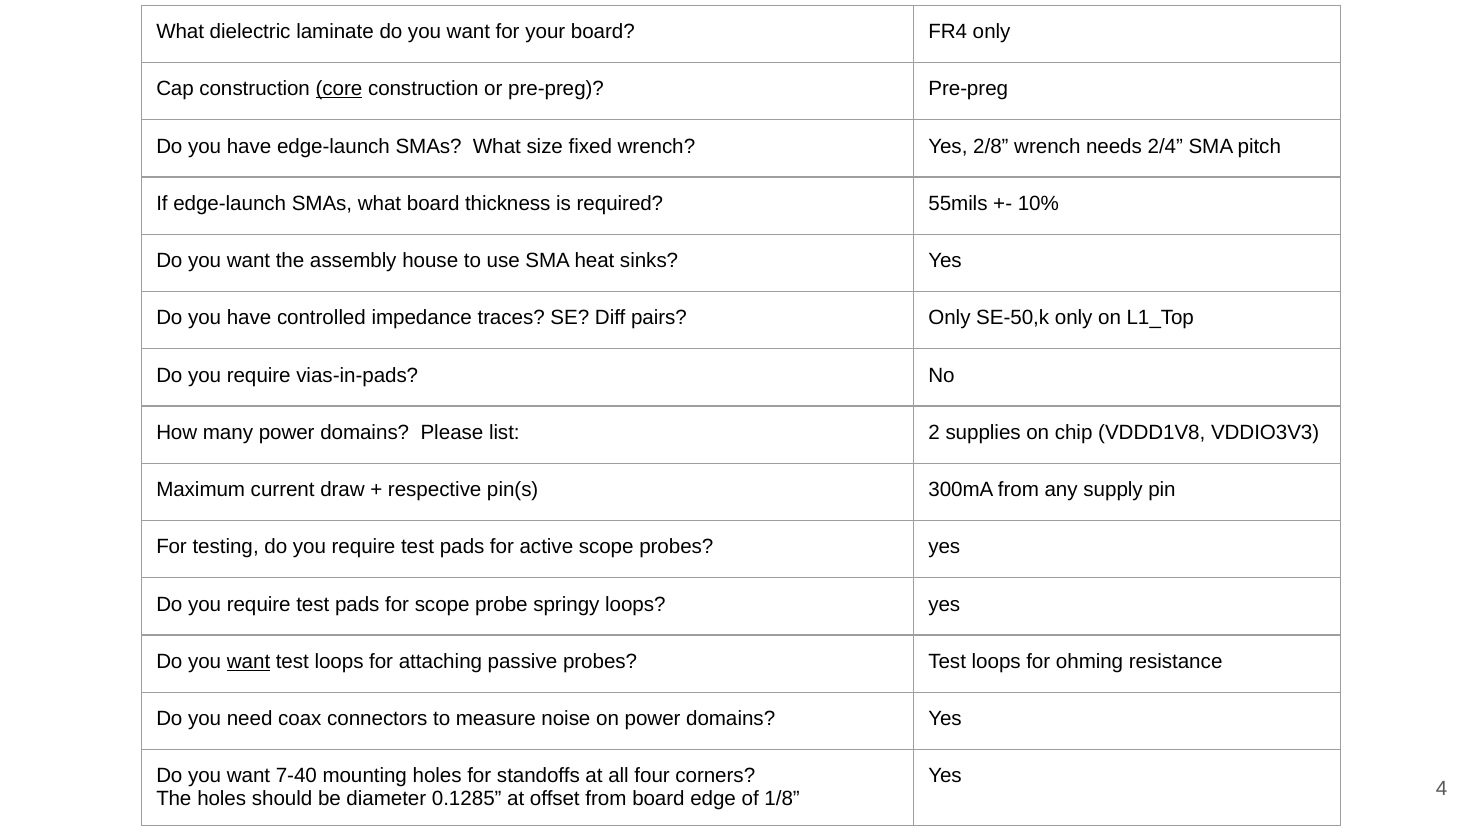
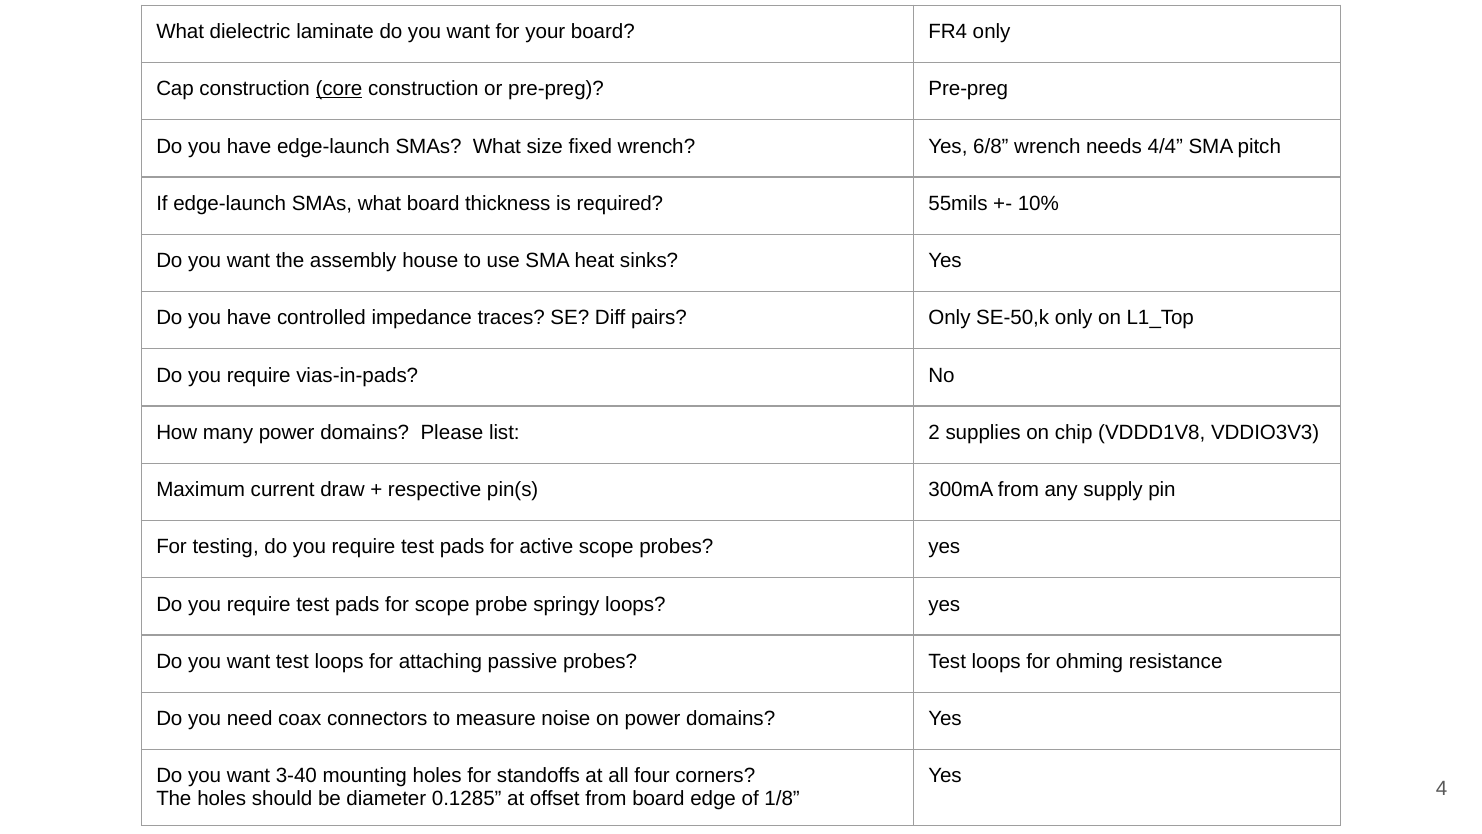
2/8: 2/8 -> 6/8
2/4: 2/4 -> 4/4
want at (249, 661) underline: present -> none
7-40: 7-40 -> 3-40
